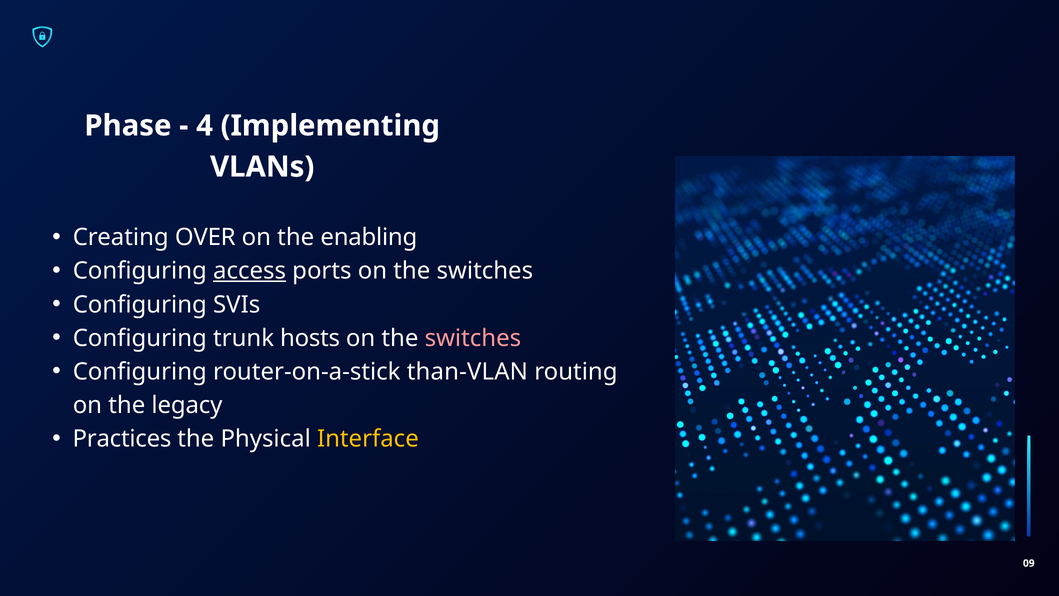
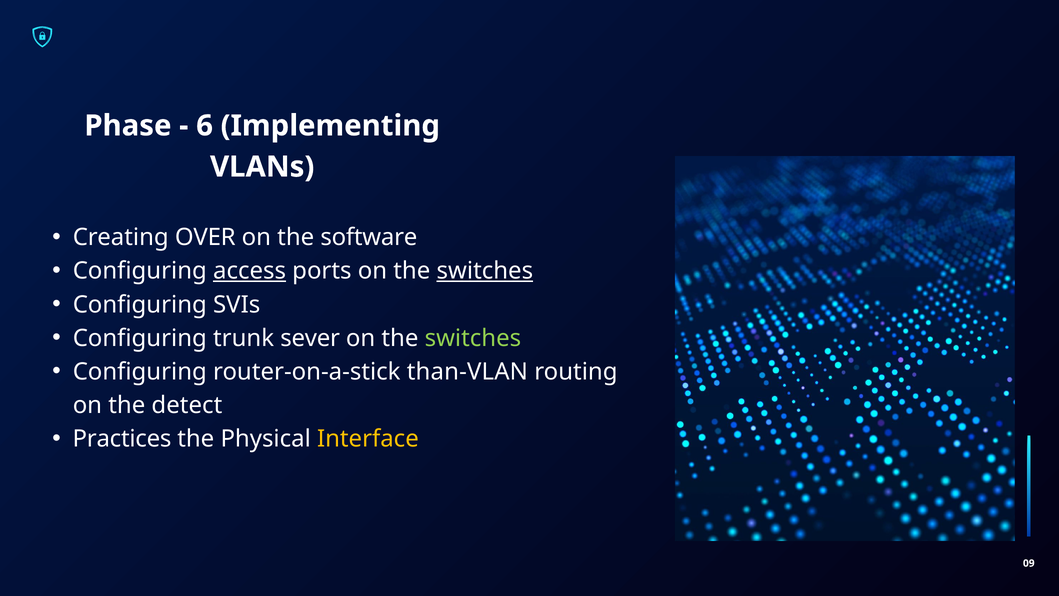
4: 4 -> 6
enabling: enabling -> software
switches at (485, 271) underline: none -> present
hosts: hosts -> sever
switches at (473, 338) colour: pink -> light green
legacy: legacy -> detect
